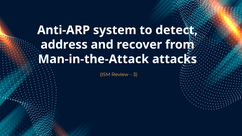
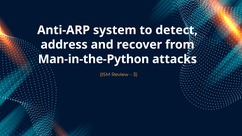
Man-in-the-Attack: Man-in-the-Attack -> Man-in-the-Python
